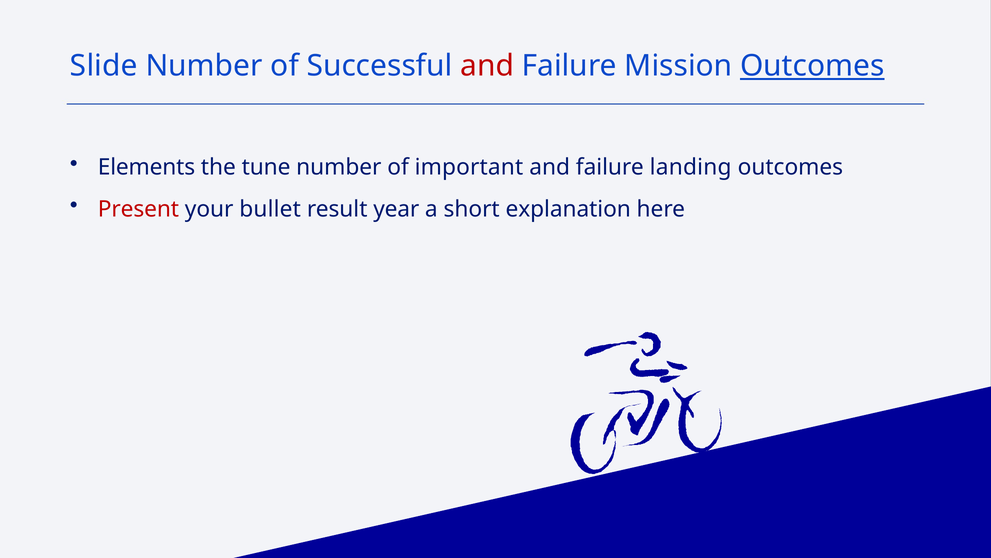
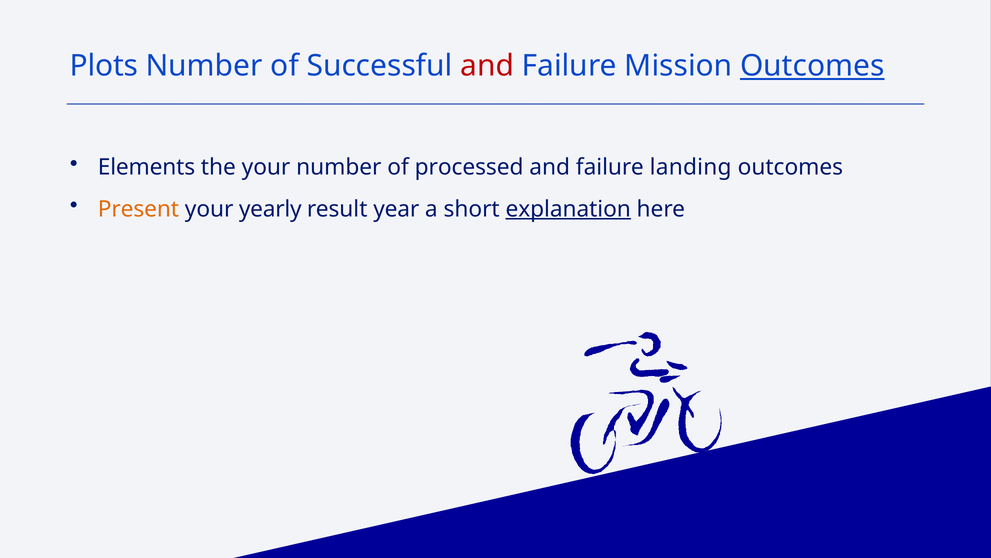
Slide: Slide -> Plots
the tune: tune -> your
important: important -> processed
Present colour: red -> orange
bullet: bullet -> yearly
explanation underline: none -> present
